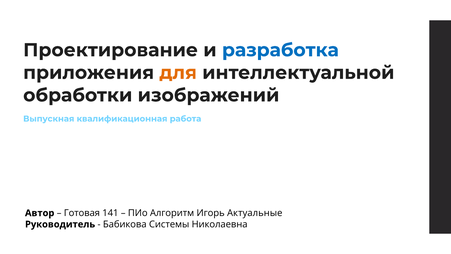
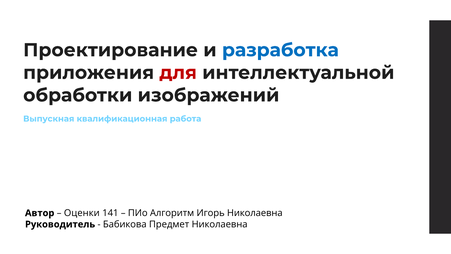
для colour: orange -> red
Готовая: Готовая -> Оценки
Игорь Актуальные: Актуальные -> Николаевна
Системы: Системы -> Предмет
